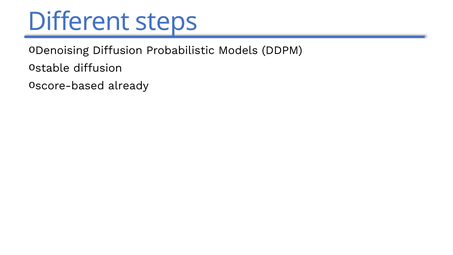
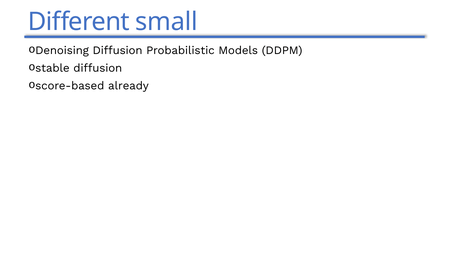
steps: steps -> small
